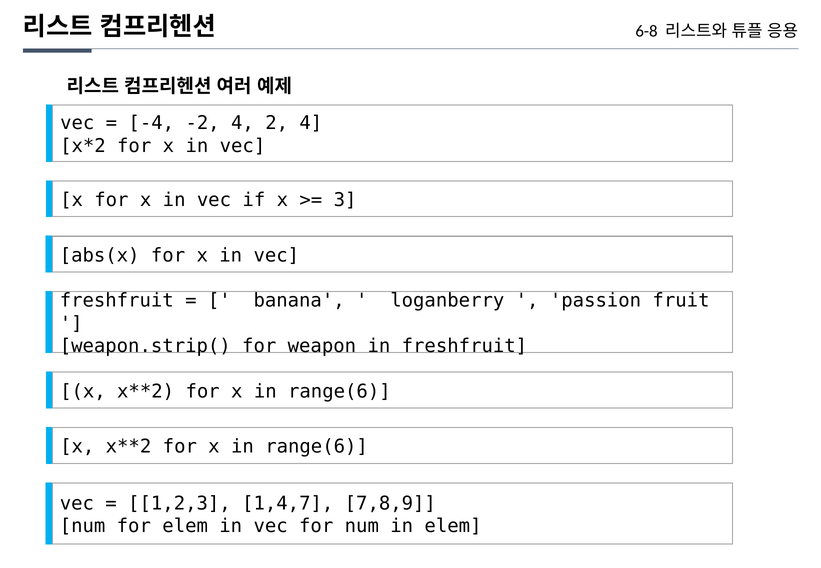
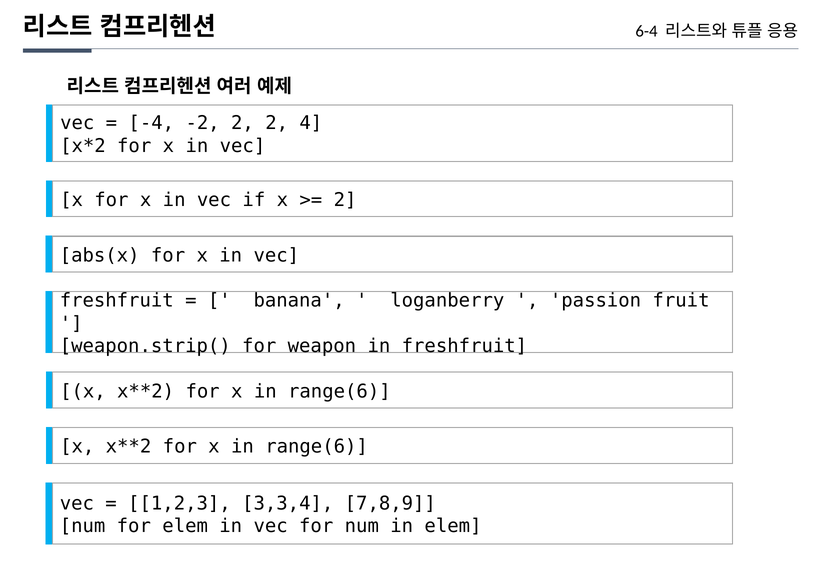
6-8: 6-8 -> 6-4
-2 4: 4 -> 2
3 at (345, 200): 3 -> 2
1,4,7: 1,4,7 -> 3,3,4
